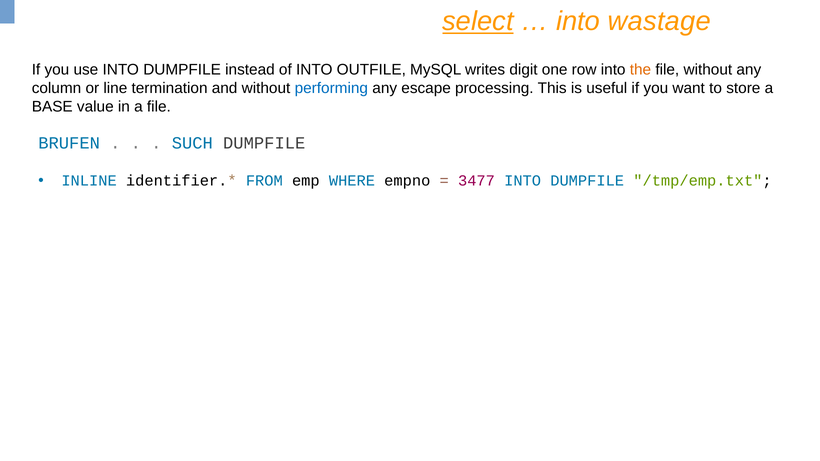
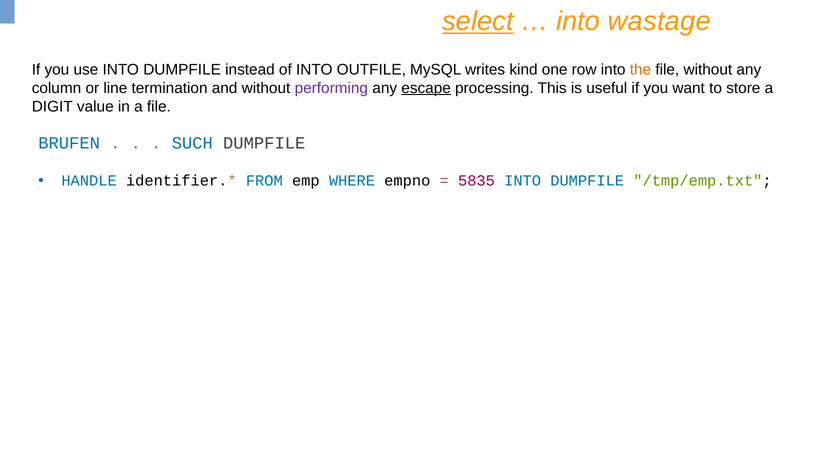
digit: digit -> kind
performing colour: blue -> purple
escape underline: none -> present
BASE: BASE -> DIGIT
INLINE: INLINE -> HANDLE
3477: 3477 -> 5835
